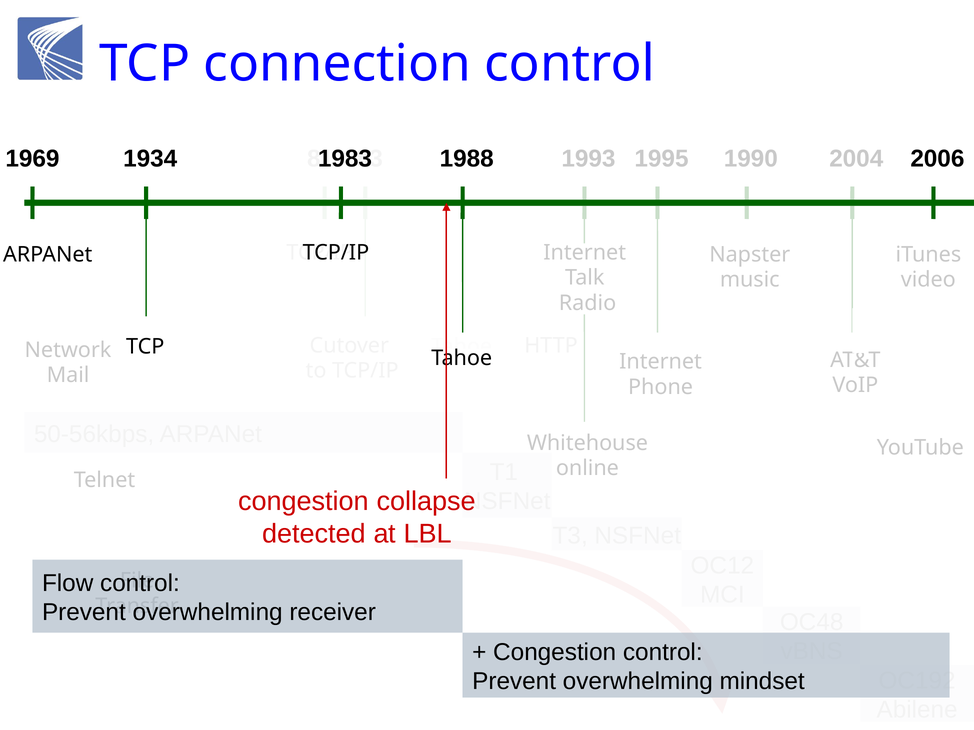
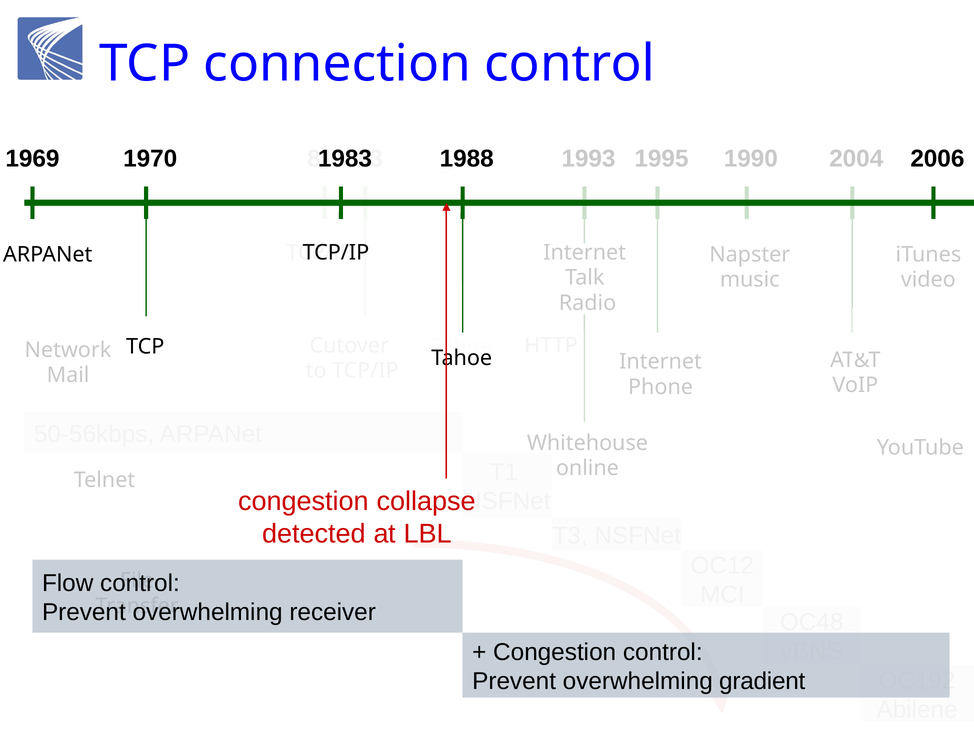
1934: 1934 -> 1970
mindset: mindset -> gradient
